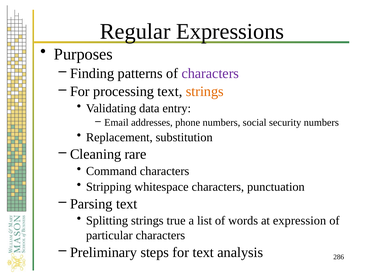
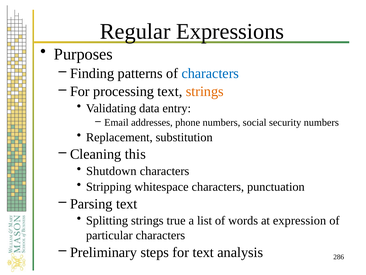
characters at (210, 73) colour: purple -> blue
rare: rare -> this
Command: Command -> Shutdown
